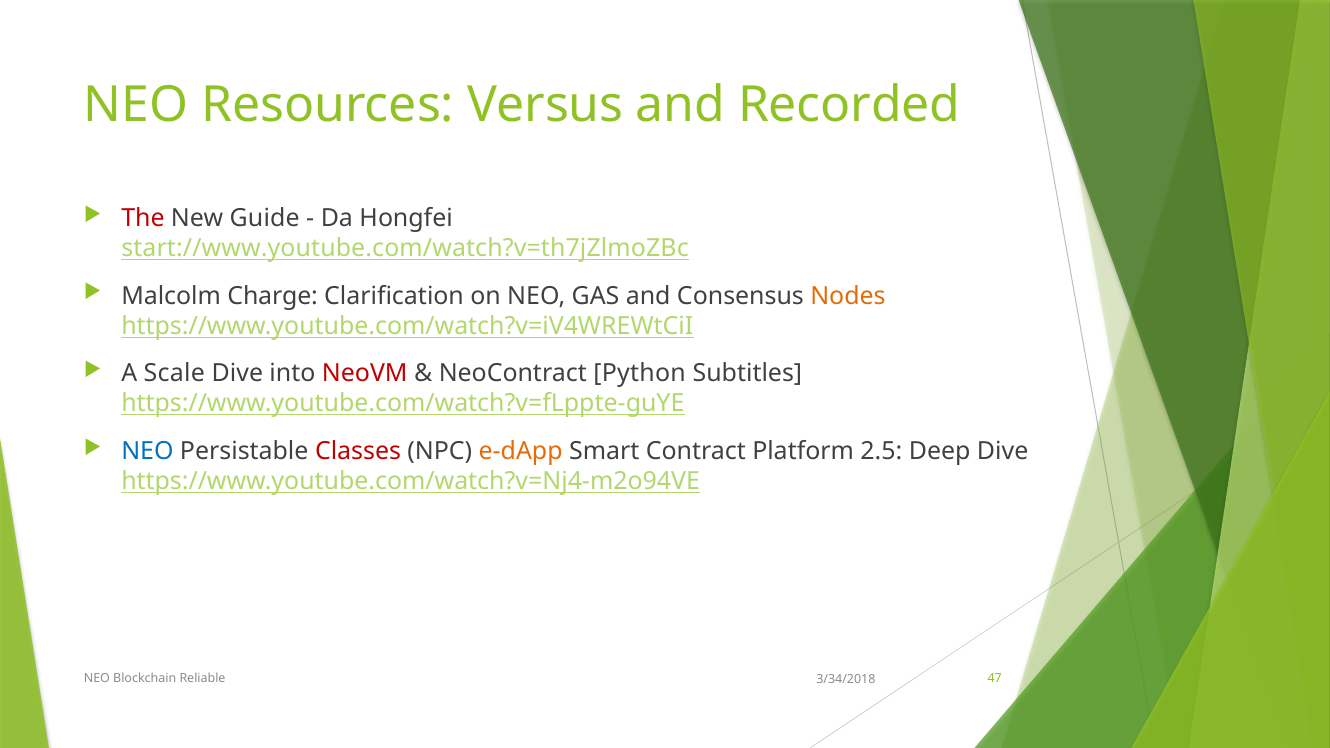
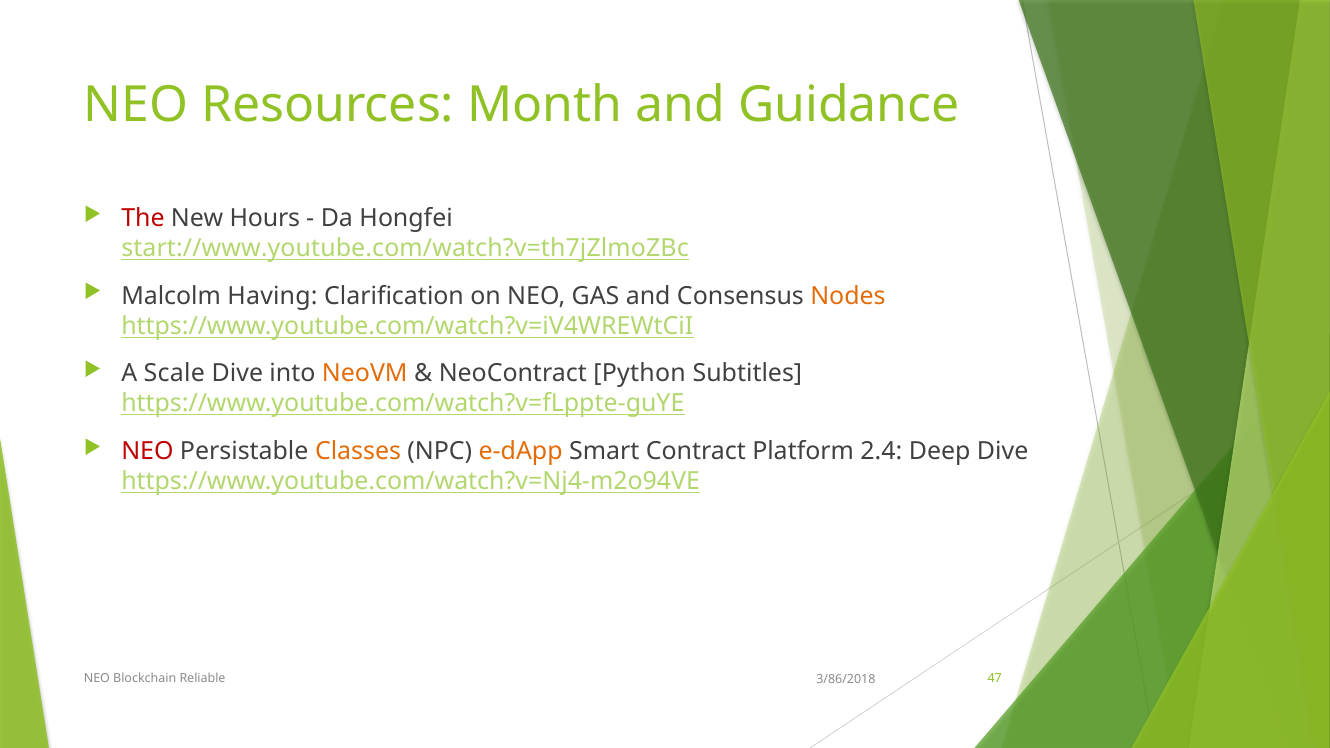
Versus: Versus -> Month
Recorded: Recorded -> Guidance
Guide: Guide -> Hours
Charge: Charge -> Having
NeoVM colour: red -> orange
NEO at (147, 451) colour: blue -> red
Classes colour: red -> orange
2.5: 2.5 -> 2.4
3/34/2018: 3/34/2018 -> 3/86/2018
